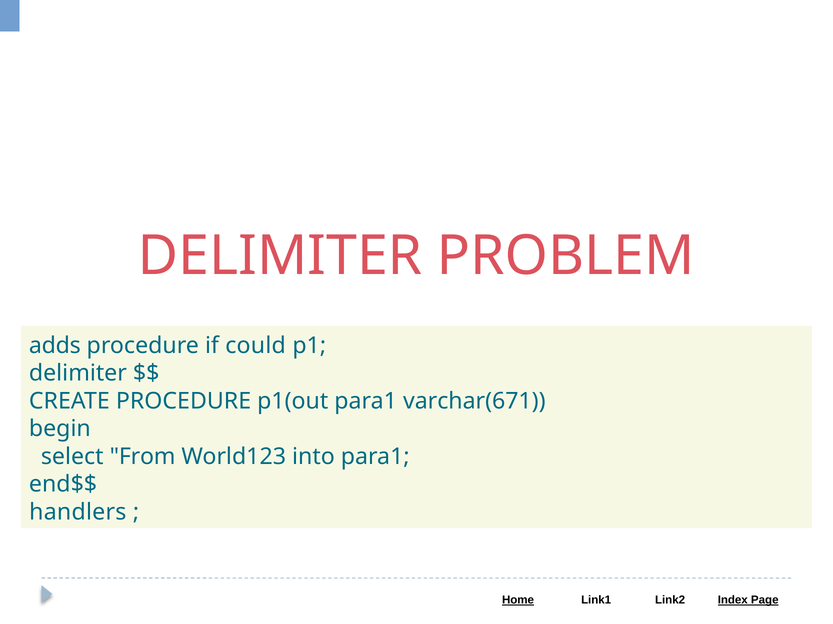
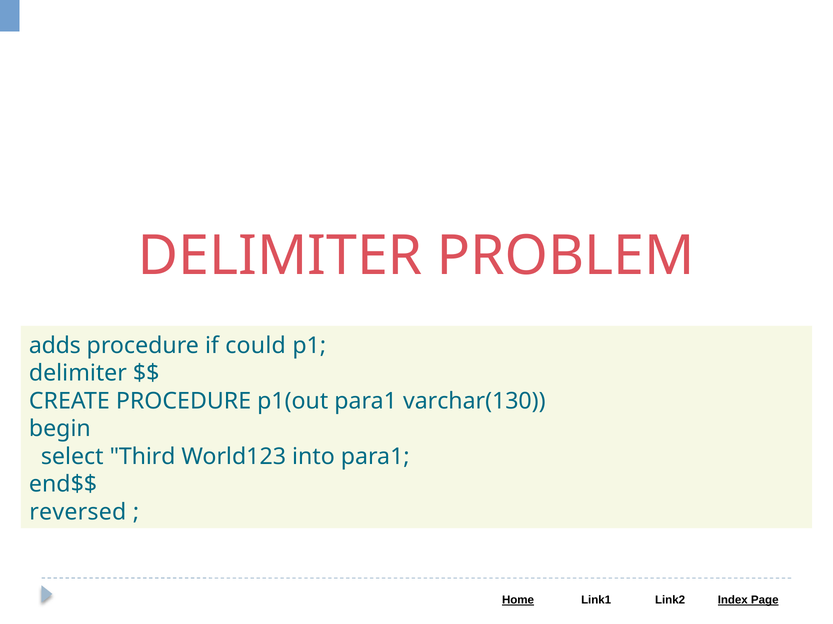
varchar(671: varchar(671 -> varchar(130
From: From -> Third
handlers: handlers -> reversed
